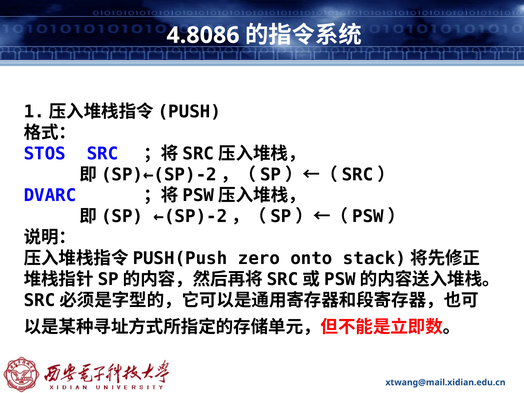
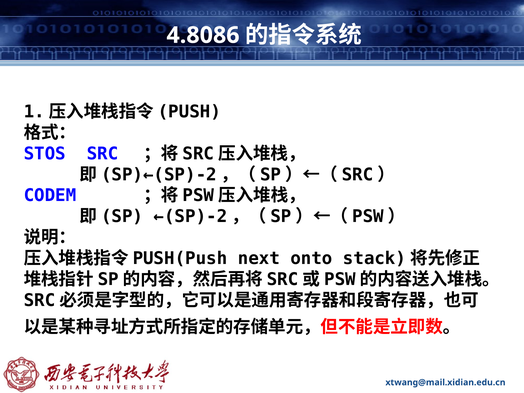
DVARC: DVARC -> CODEM
zero: zero -> next
